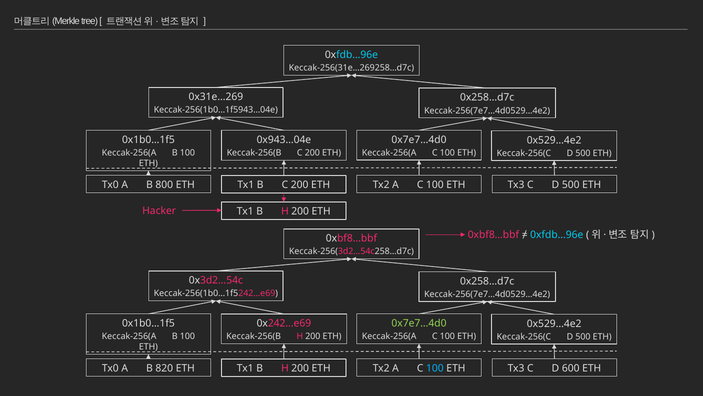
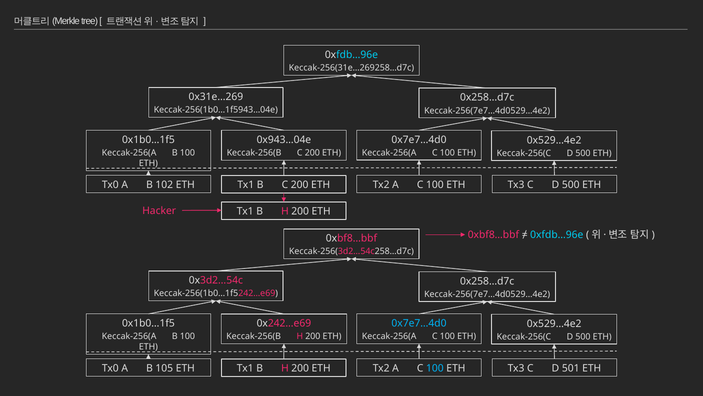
800: 800 -> 102
0x7e7…4d0 at (419, 323) colour: light green -> light blue
600: 600 -> 501
820: 820 -> 105
